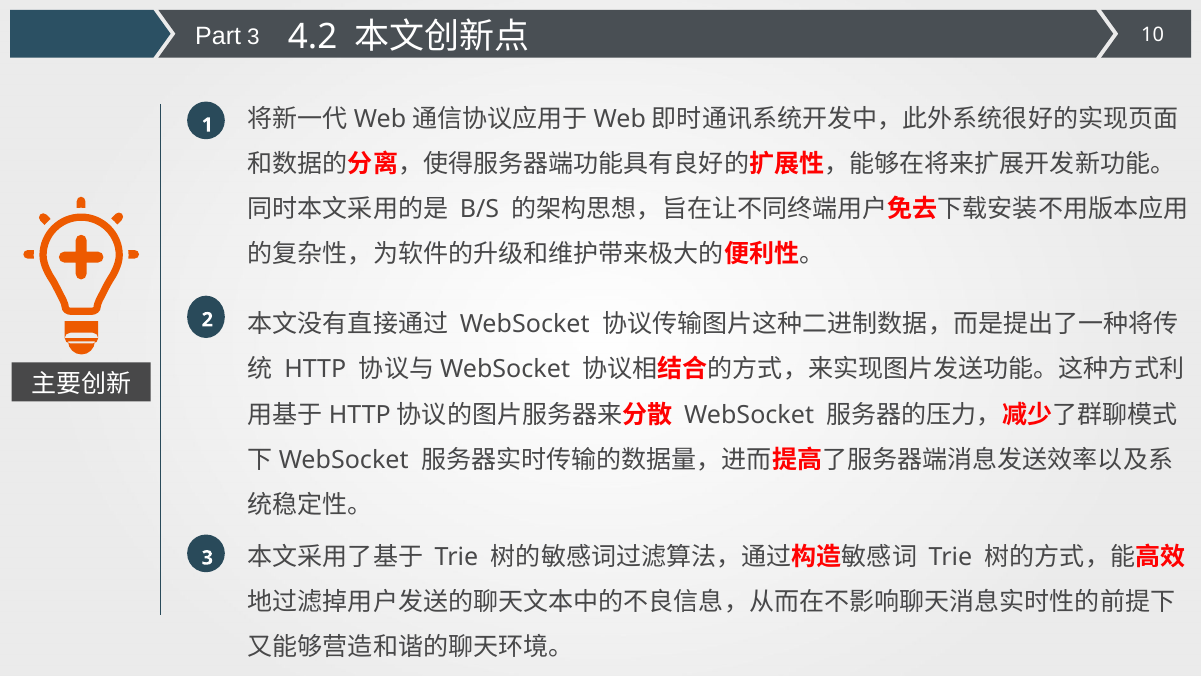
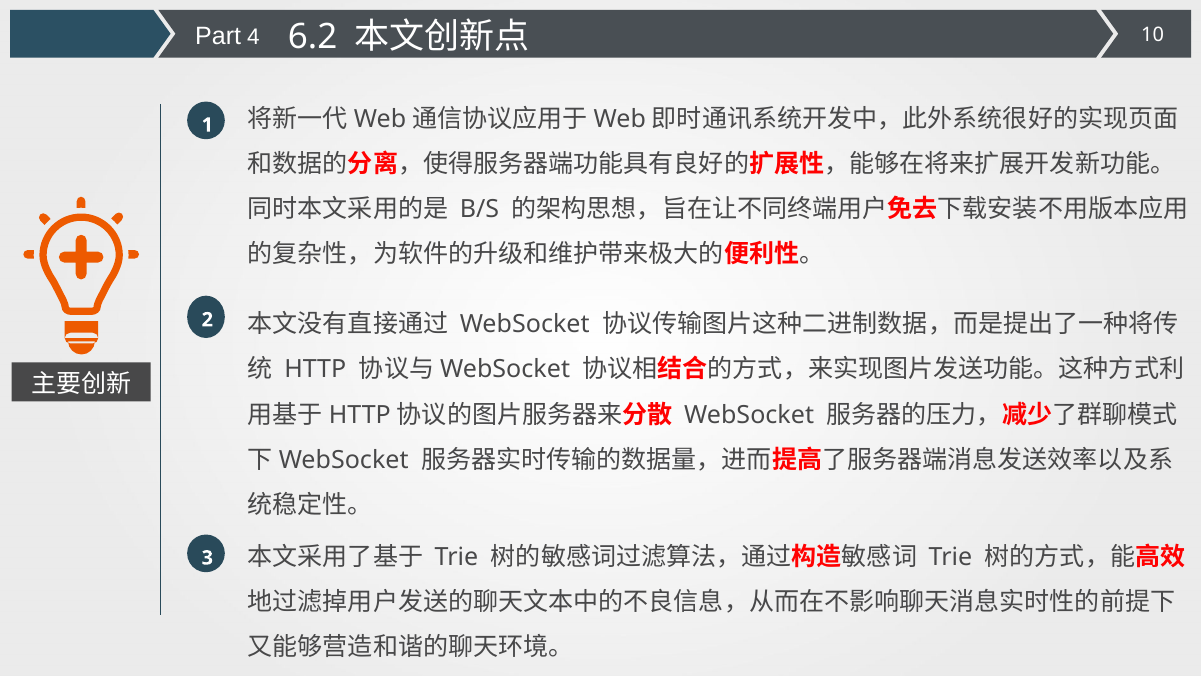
Part 3: 3 -> 4
4.2: 4.2 -> 6.2
